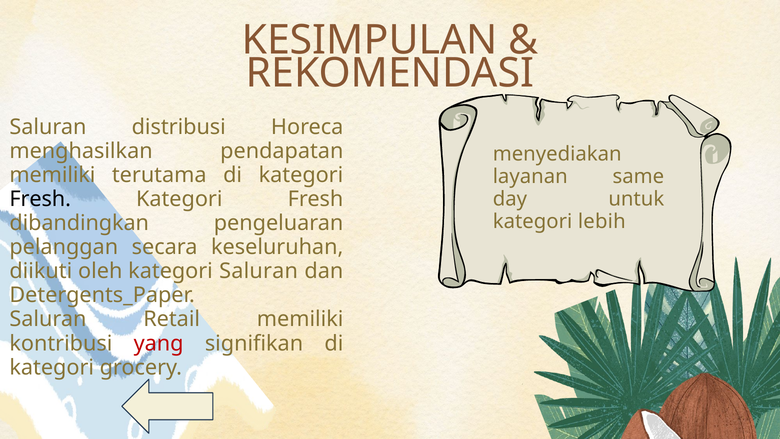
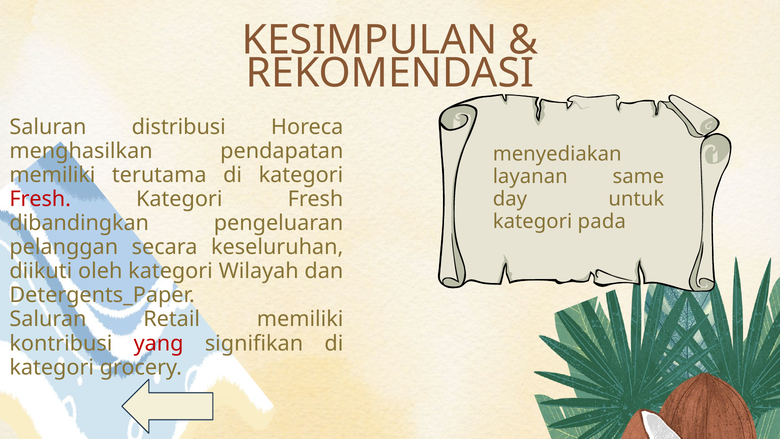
Fresh at (40, 199) colour: black -> red
lebih: lebih -> pada
kategori Saluran: Saluran -> Wilayah
